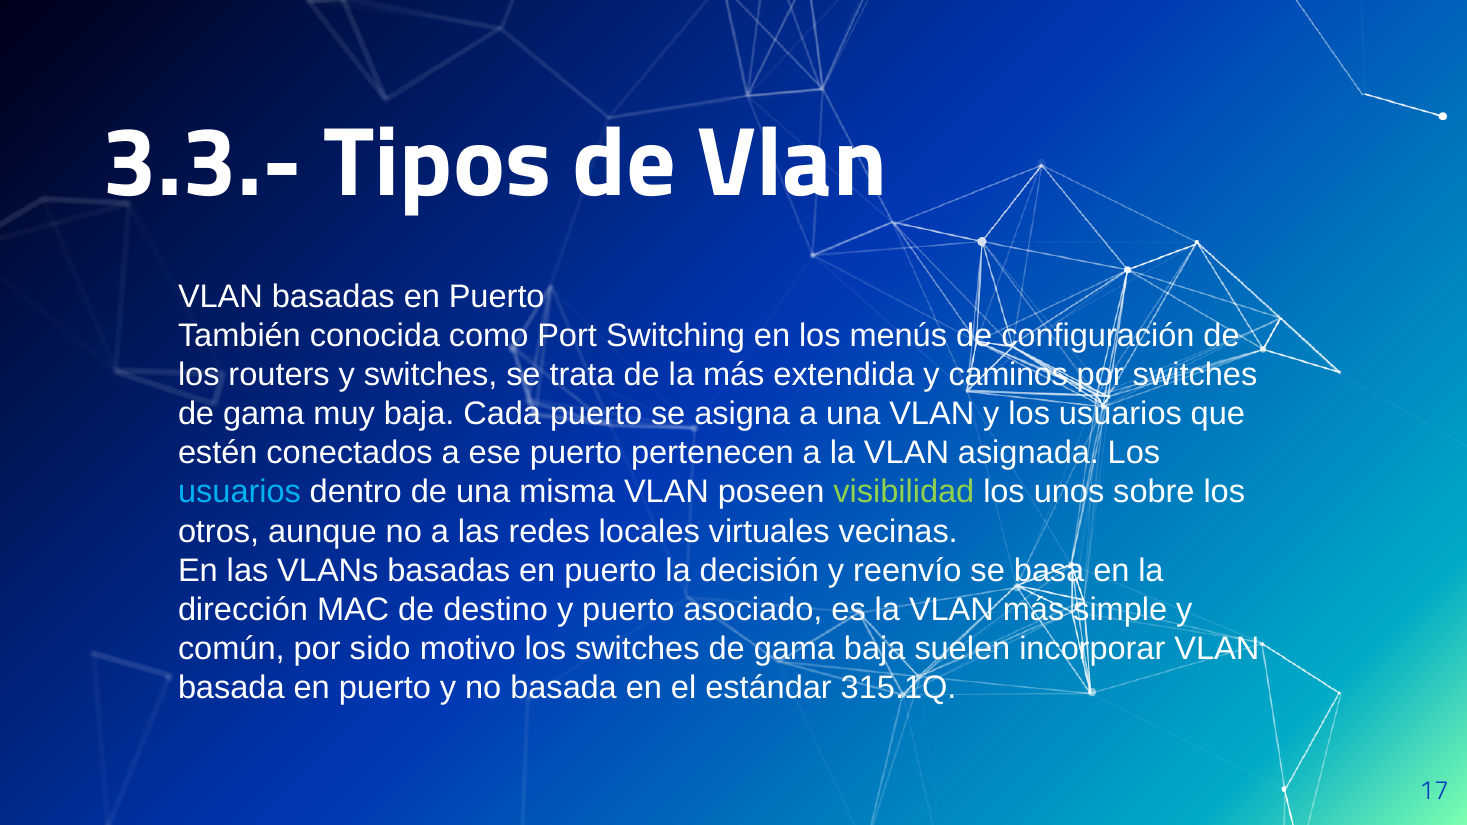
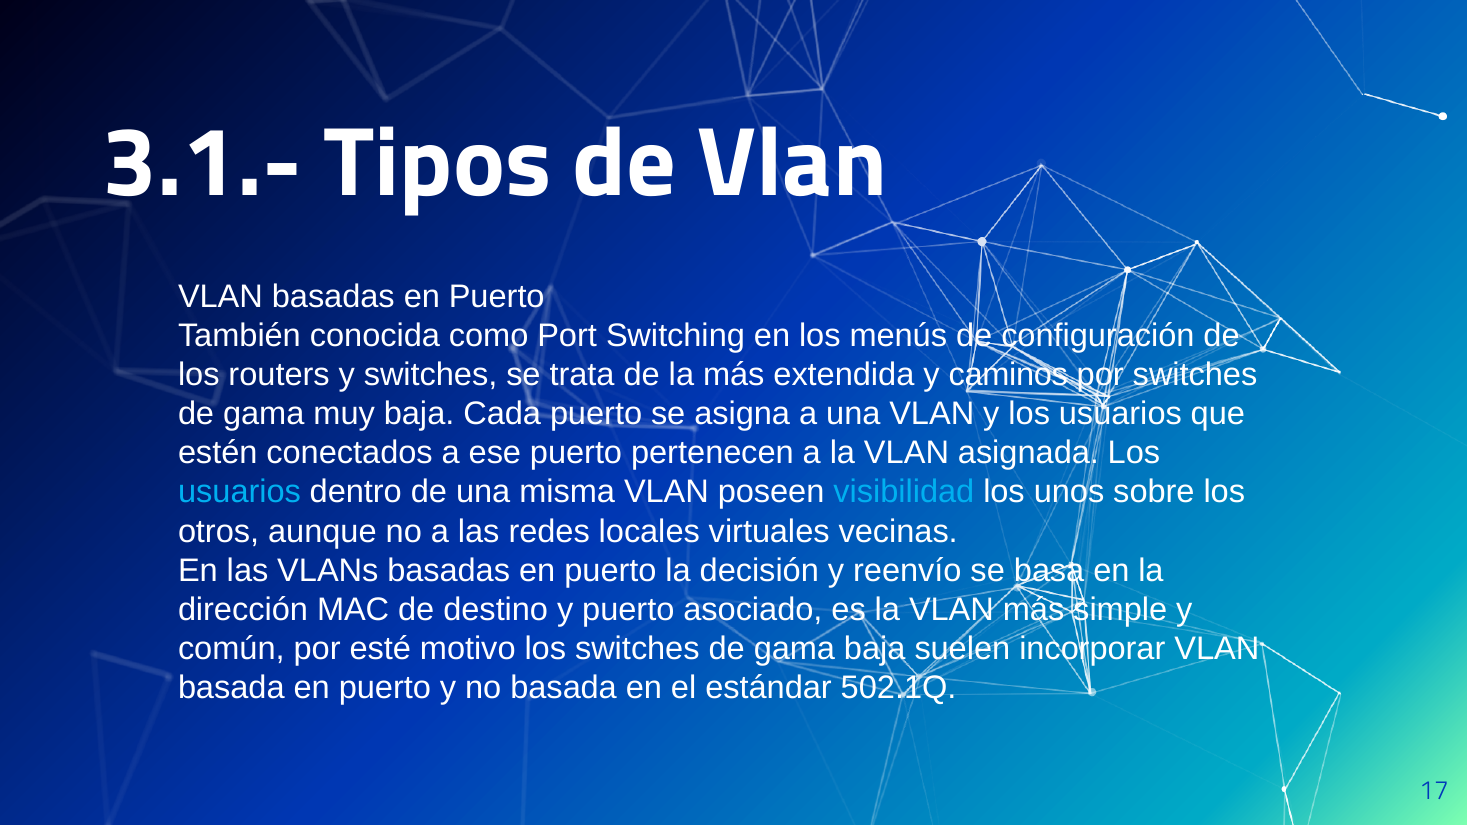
3.3.-: 3.3.- -> 3.1.-
visibilidad colour: light green -> light blue
sido: sido -> esté
315.1Q: 315.1Q -> 502.1Q
